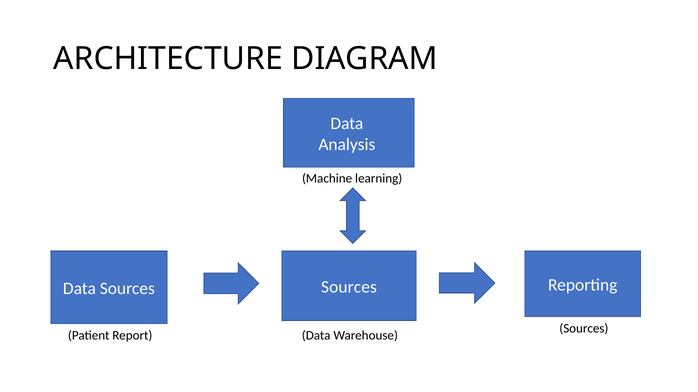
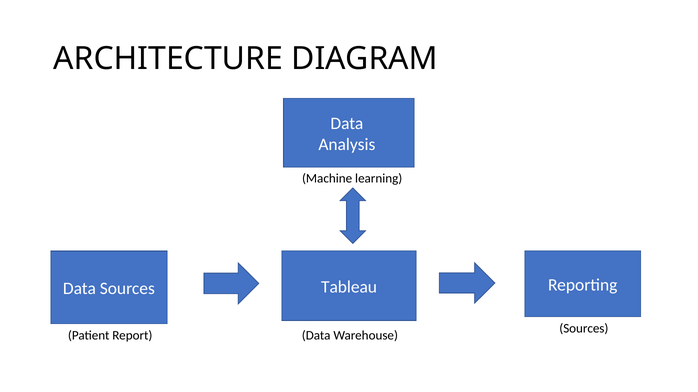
Sources Sources: Sources -> Tableau
